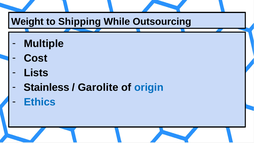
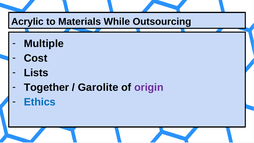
Weight: Weight -> Acrylic
Shipping: Shipping -> Materials
Stainless: Stainless -> Together
origin colour: blue -> purple
